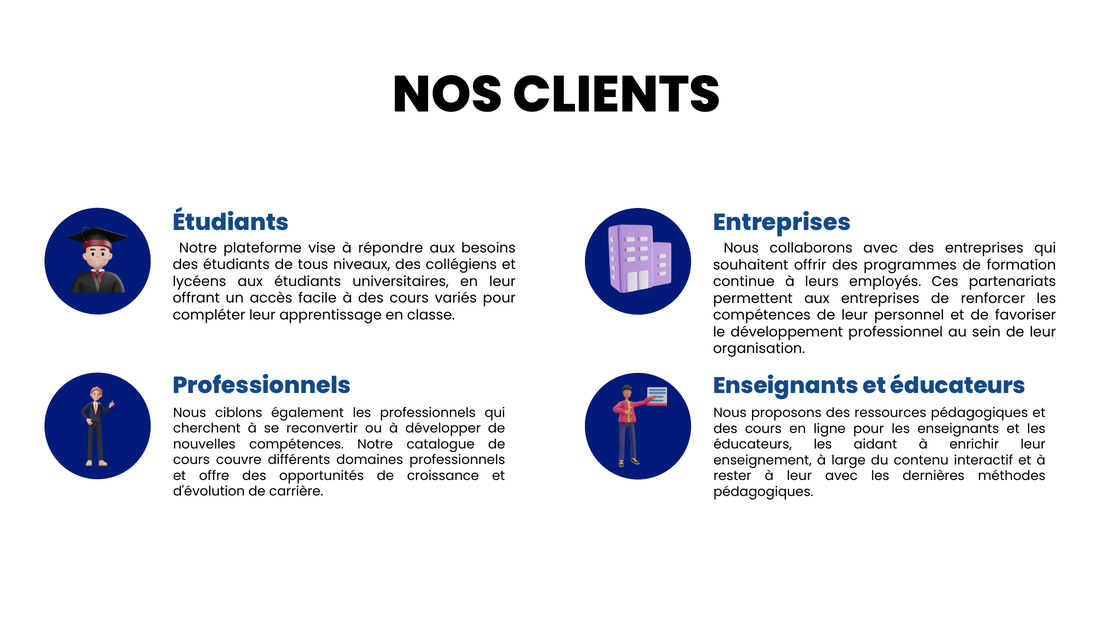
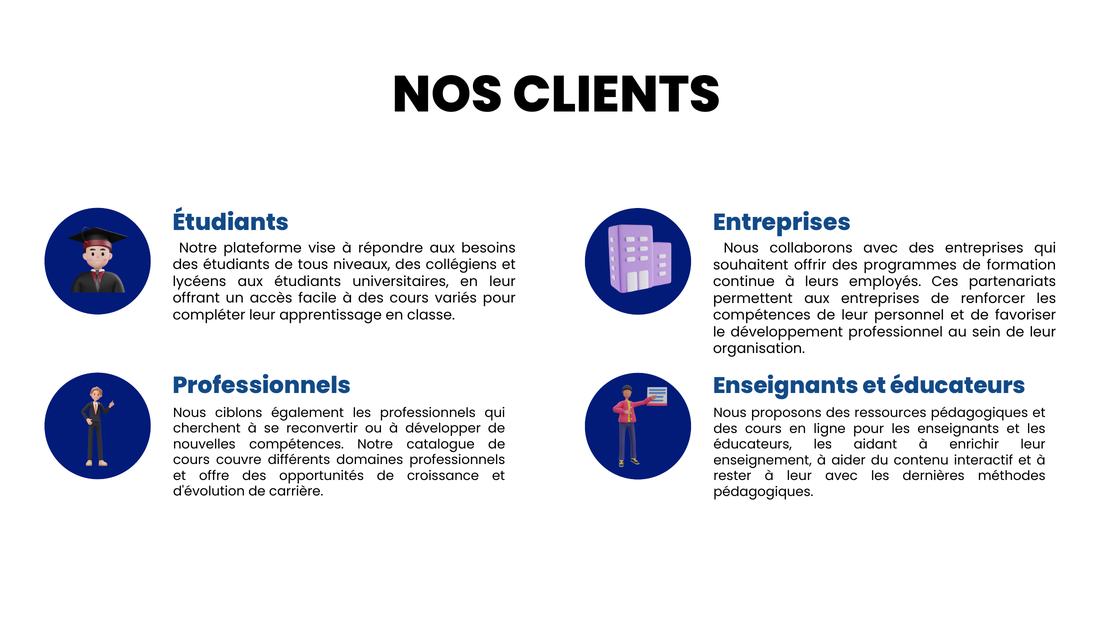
large: large -> aider
